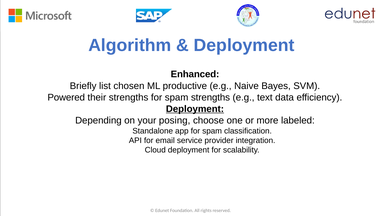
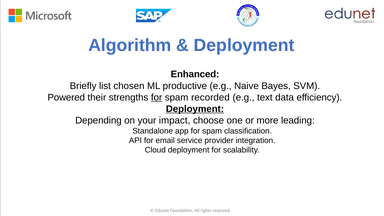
for at (157, 97) underline: none -> present
spam strengths: strengths -> recorded
posing: posing -> impact
labeled: labeled -> leading
